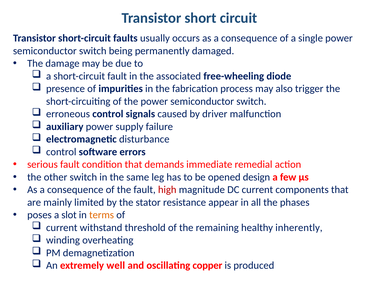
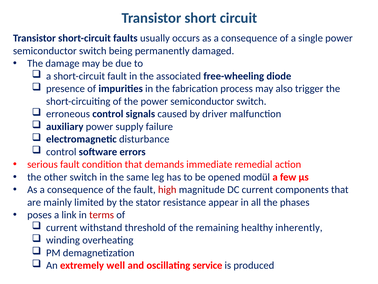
design: design -> modül
slot: slot -> link
terms colour: orange -> red
copper: copper -> service
